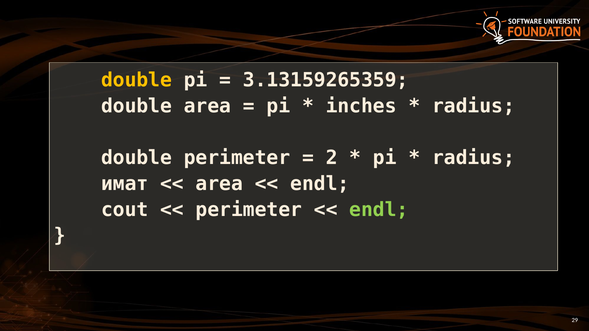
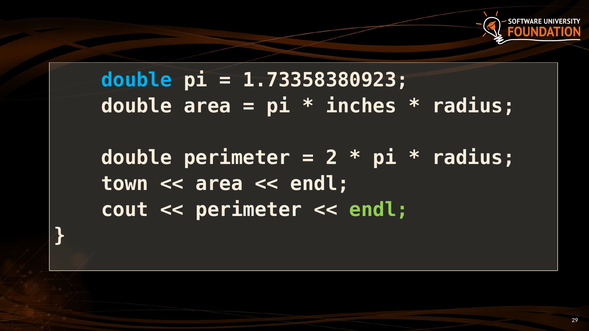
double at (137, 80) colour: yellow -> light blue
3.13159265359: 3.13159265359 -> 1.73358380923
имат: имат -> town
